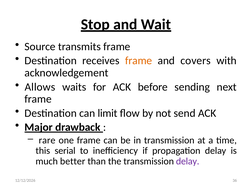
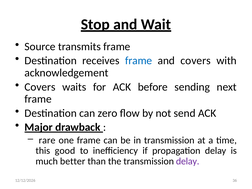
frame at (139, 61) colour: orange -> blue
Allows at (40, 87): Allows -> Covers
limit: limit -> zero
serial: serial -> good
